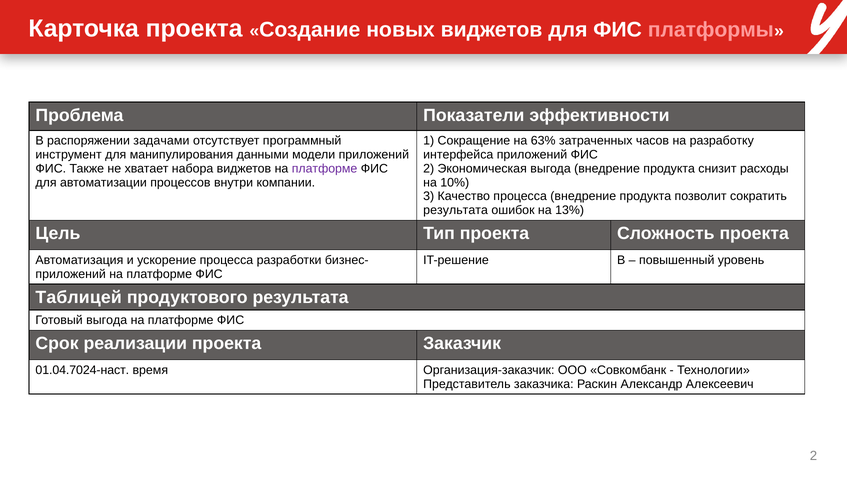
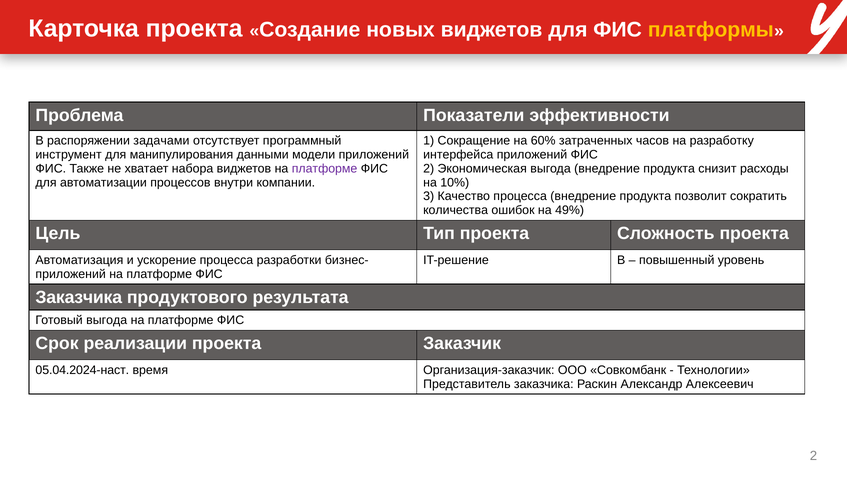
платформы colour: pink -> yellow
63%: 63% -> 60%
результата at (456, 210): результата -> количества
13%: 13% -> 49%
Таблицей at (79, 297): Таблицей -> Заказчика
01.04.7024-наст: 01.04.7024-наст -> 05.04.2024-наст
